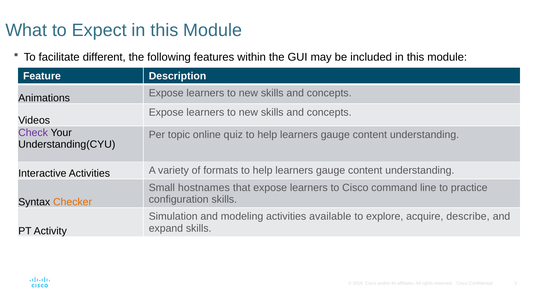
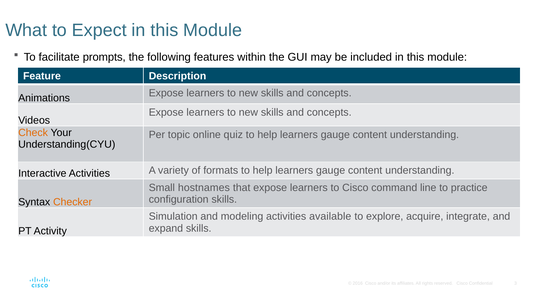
different: different -> prompts
Check colour: purple -> orange
describe: describe -> integrate
